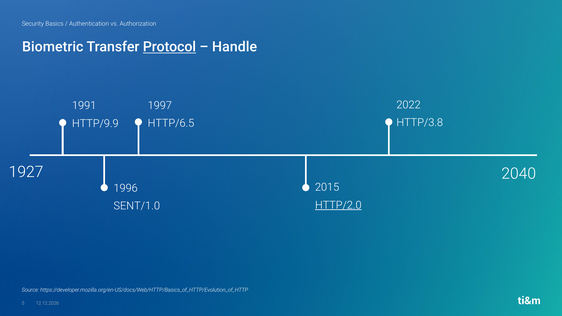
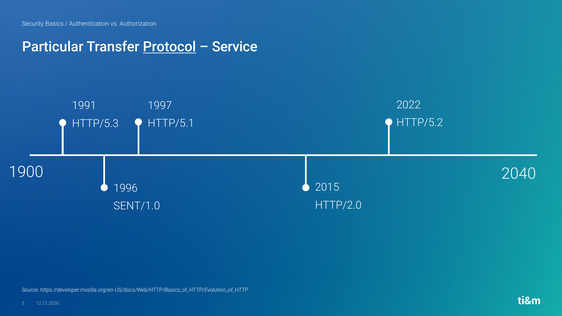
Biometric: Biometric -> Particular
Handle: Handle -> Service
HTTP/3.8: HTTP/3.8 -> HTTP/5.2
HTTP/6.5: HTTP/6.5 -> HTTP/5.1
HTTP/9.9: HTTP/9.9 -> HTTP/5.3
1927: 1927 -> 1900
HTTP/2.0 underline: present -> none
